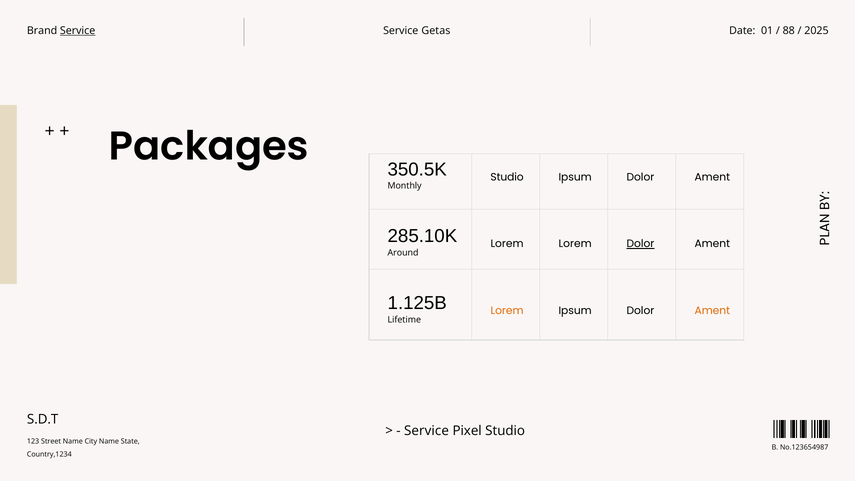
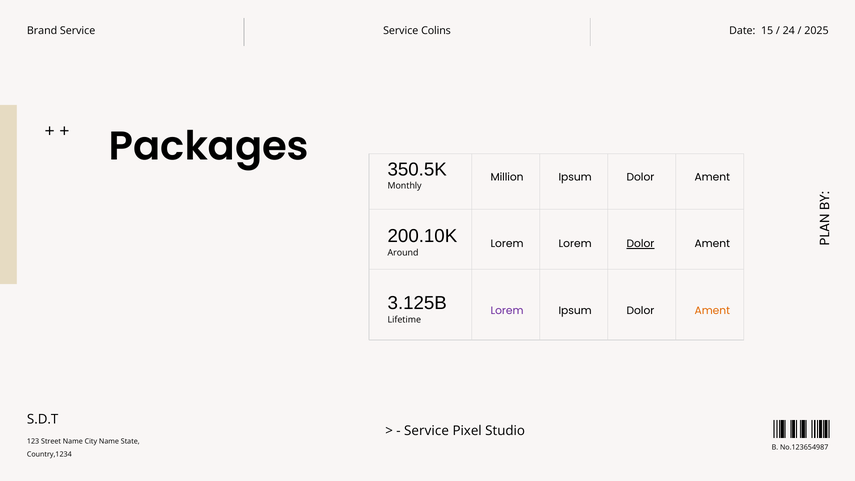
Service at (78, 31) underline: present -> none
Getas: Getas -> Colins
01: 01 -> 15
88: 88 -> 24
Studio at (507, 177): Studio -> Million
285.10K: 285.10K -> 200.10K
1.125B: 1.125B -> 3.125B
Lorem at (507, 311) colour: orange -> purple
